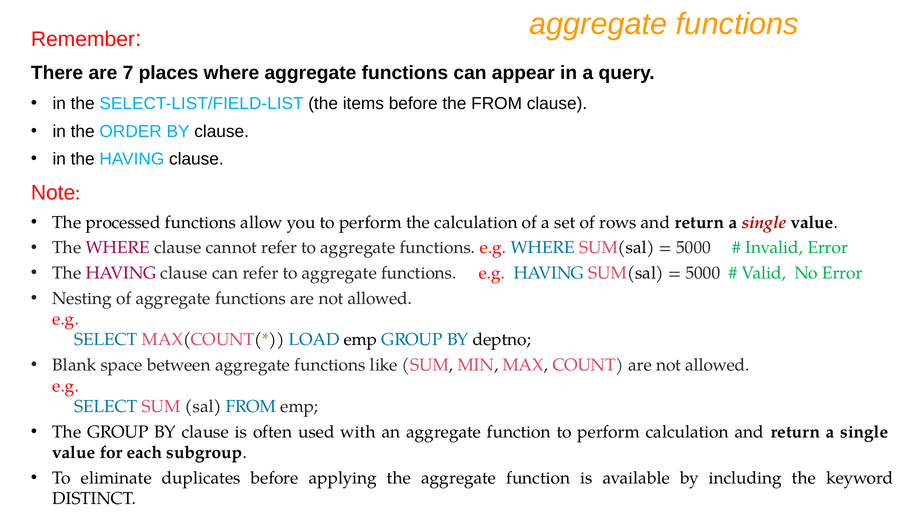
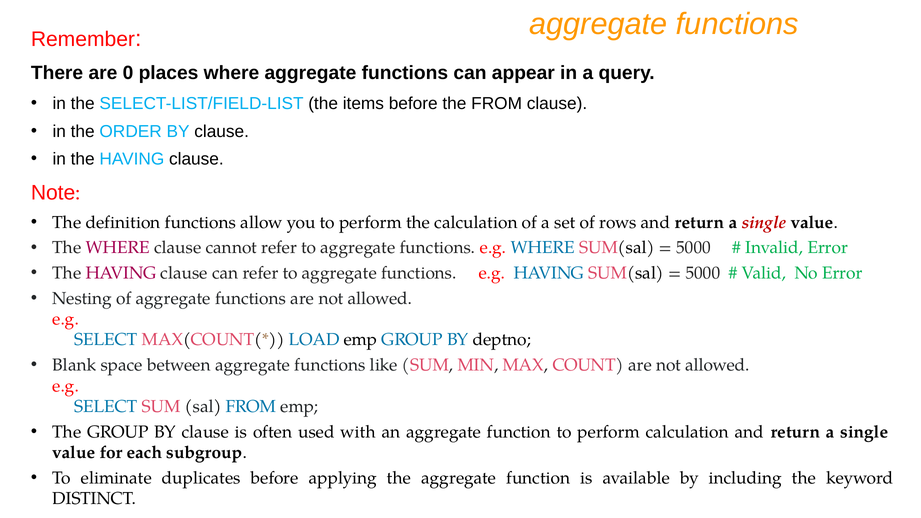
7: 7 -> 0
processed: processed -> definition
